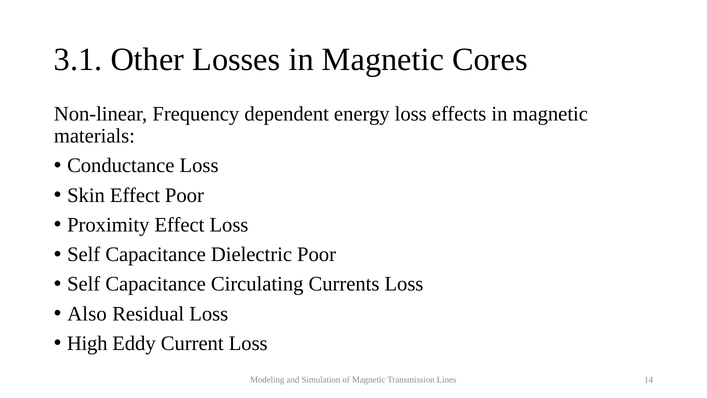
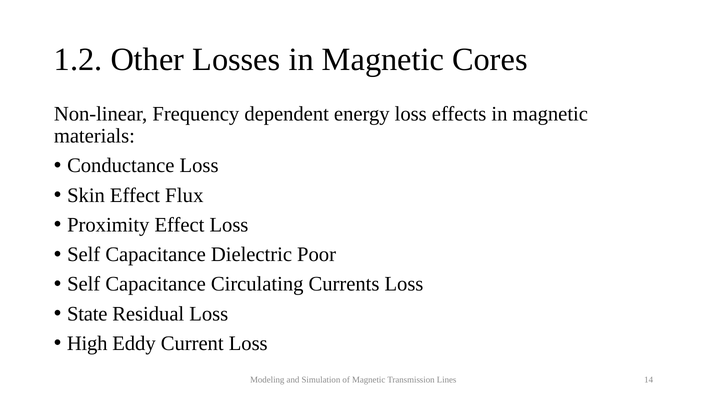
3.1: 3.1 -> 1.2
Effect Poor: Poor -> Flux
Also: Also -> State
